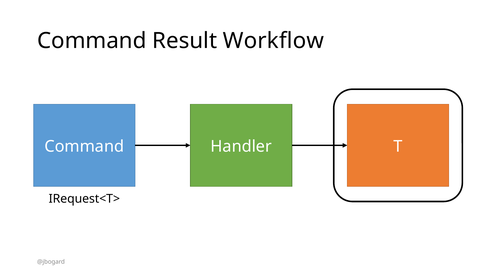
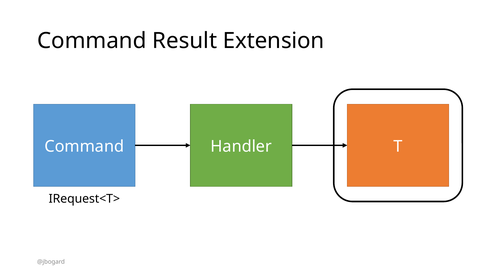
Workflow: Workflow -> Extension
